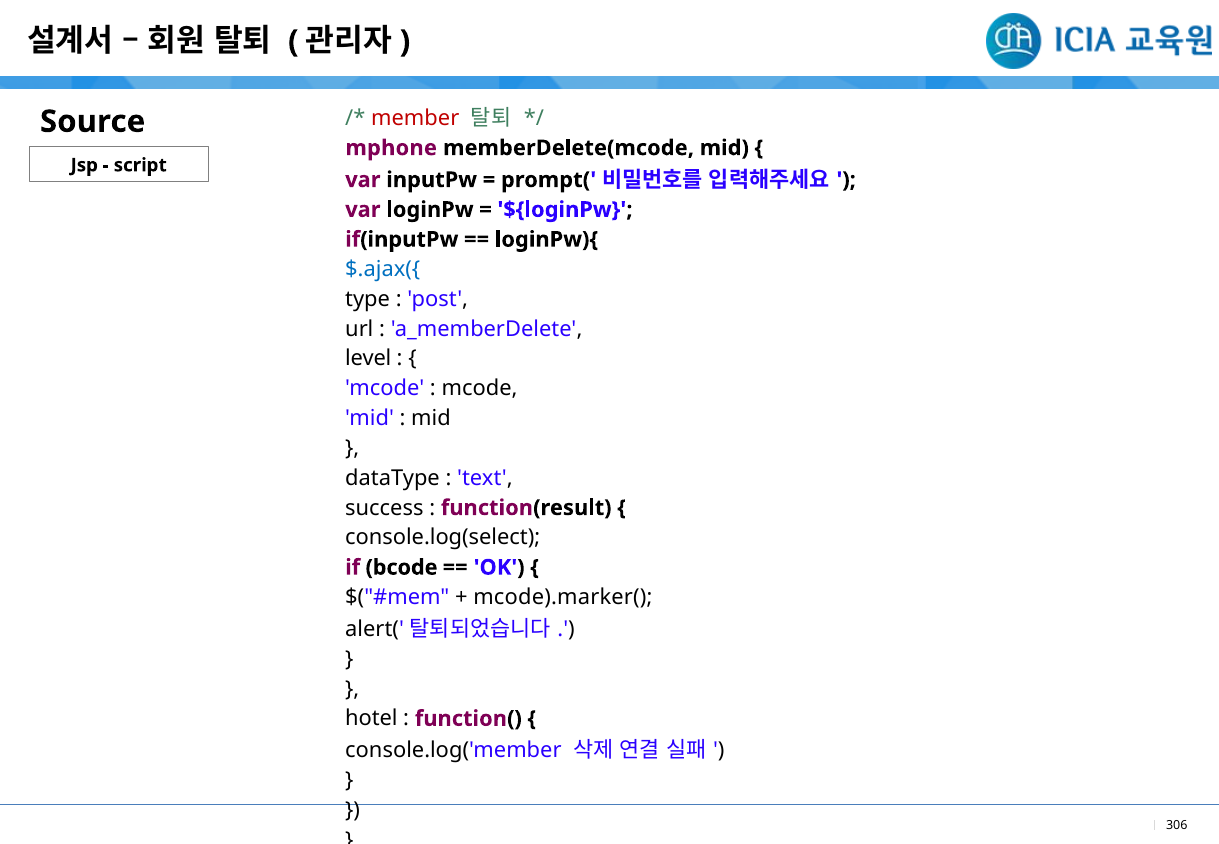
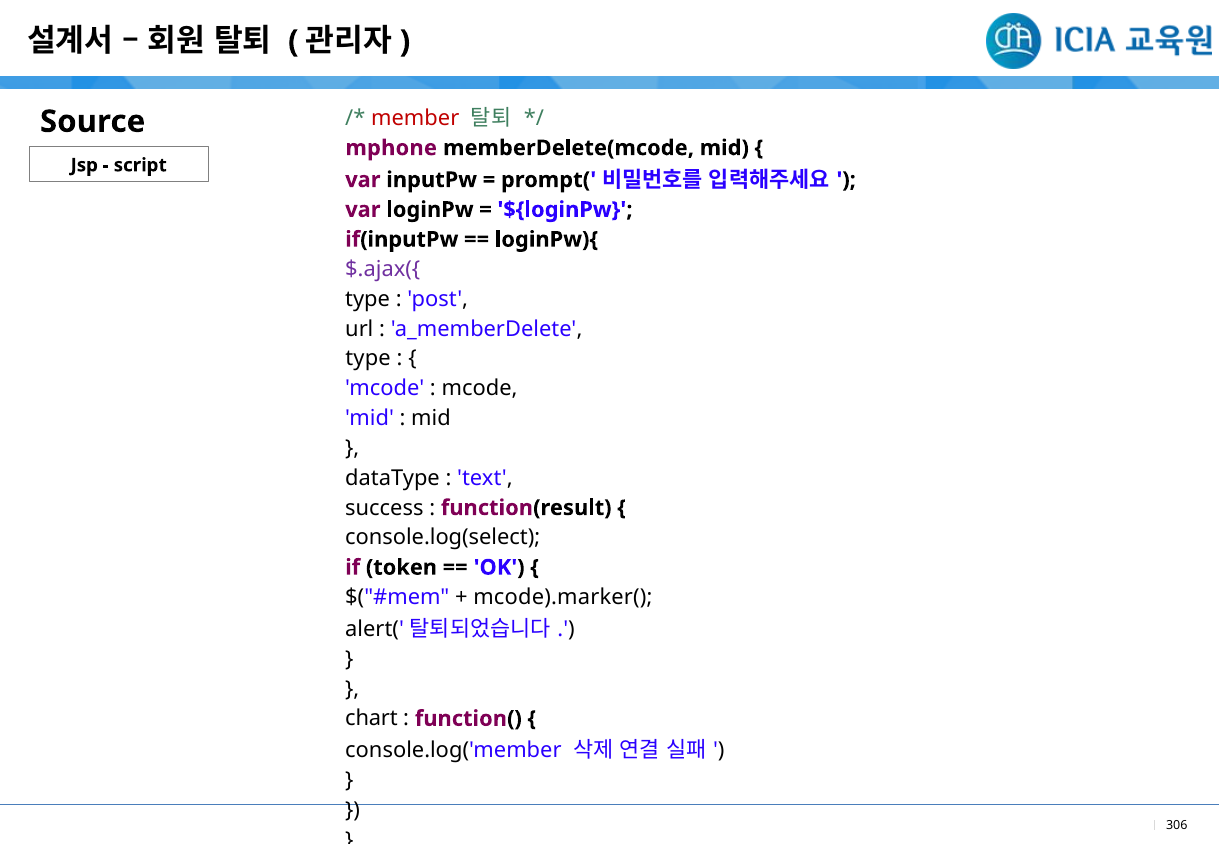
$.ajax({ colour: blue -> purple
level at (368, 359): level -> type
bcode: bcode -> token
hotel: hotel -> chart
